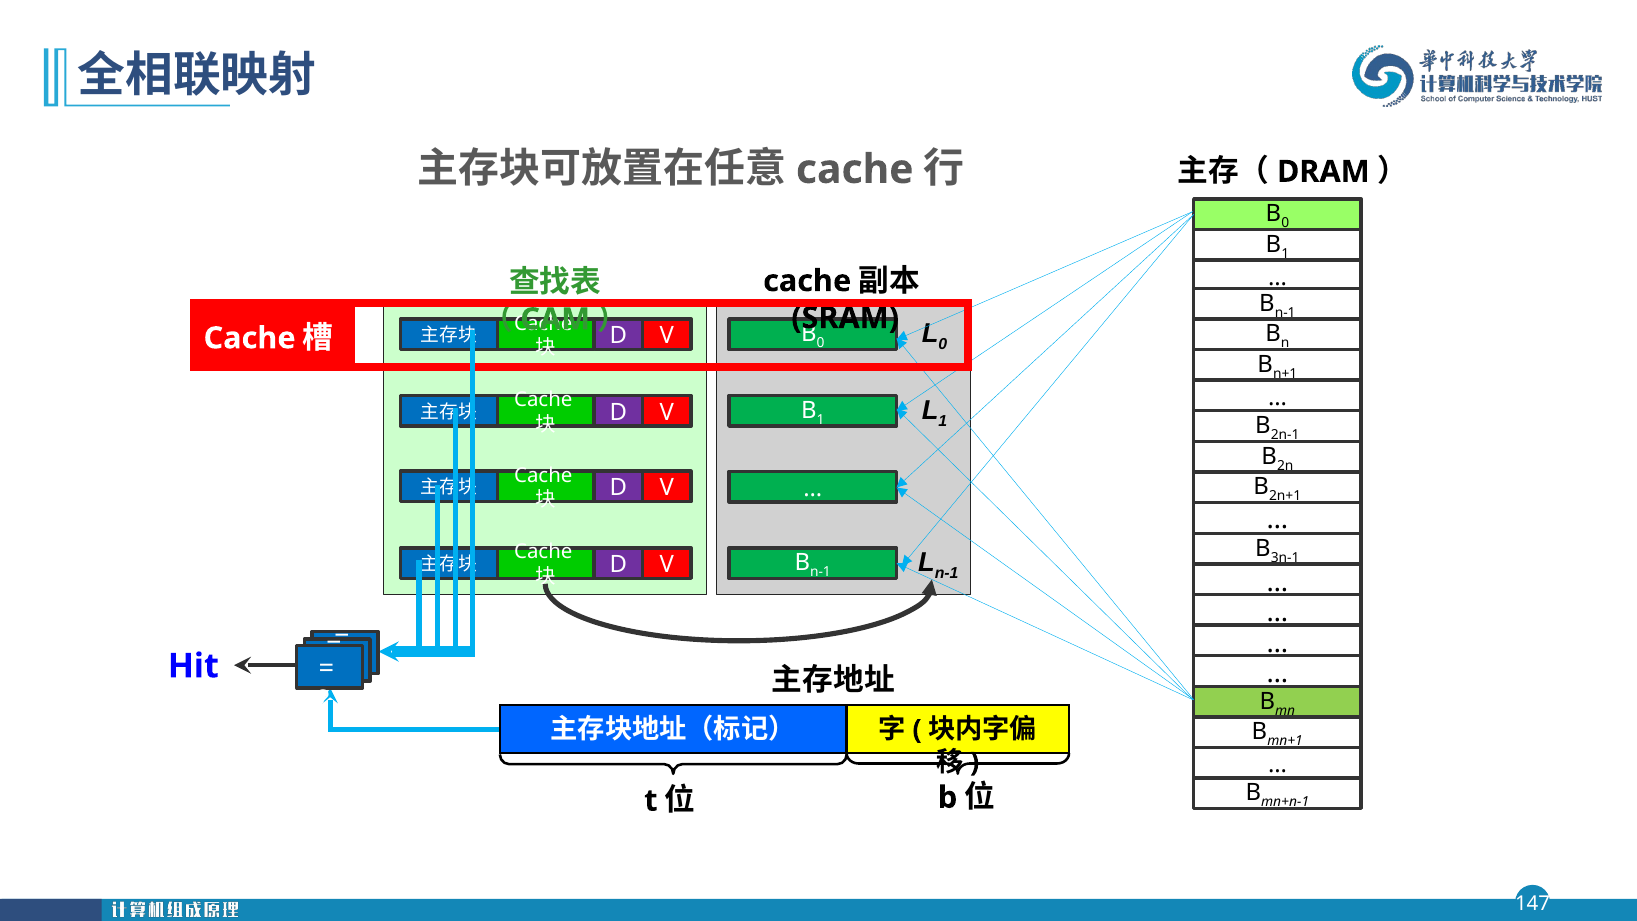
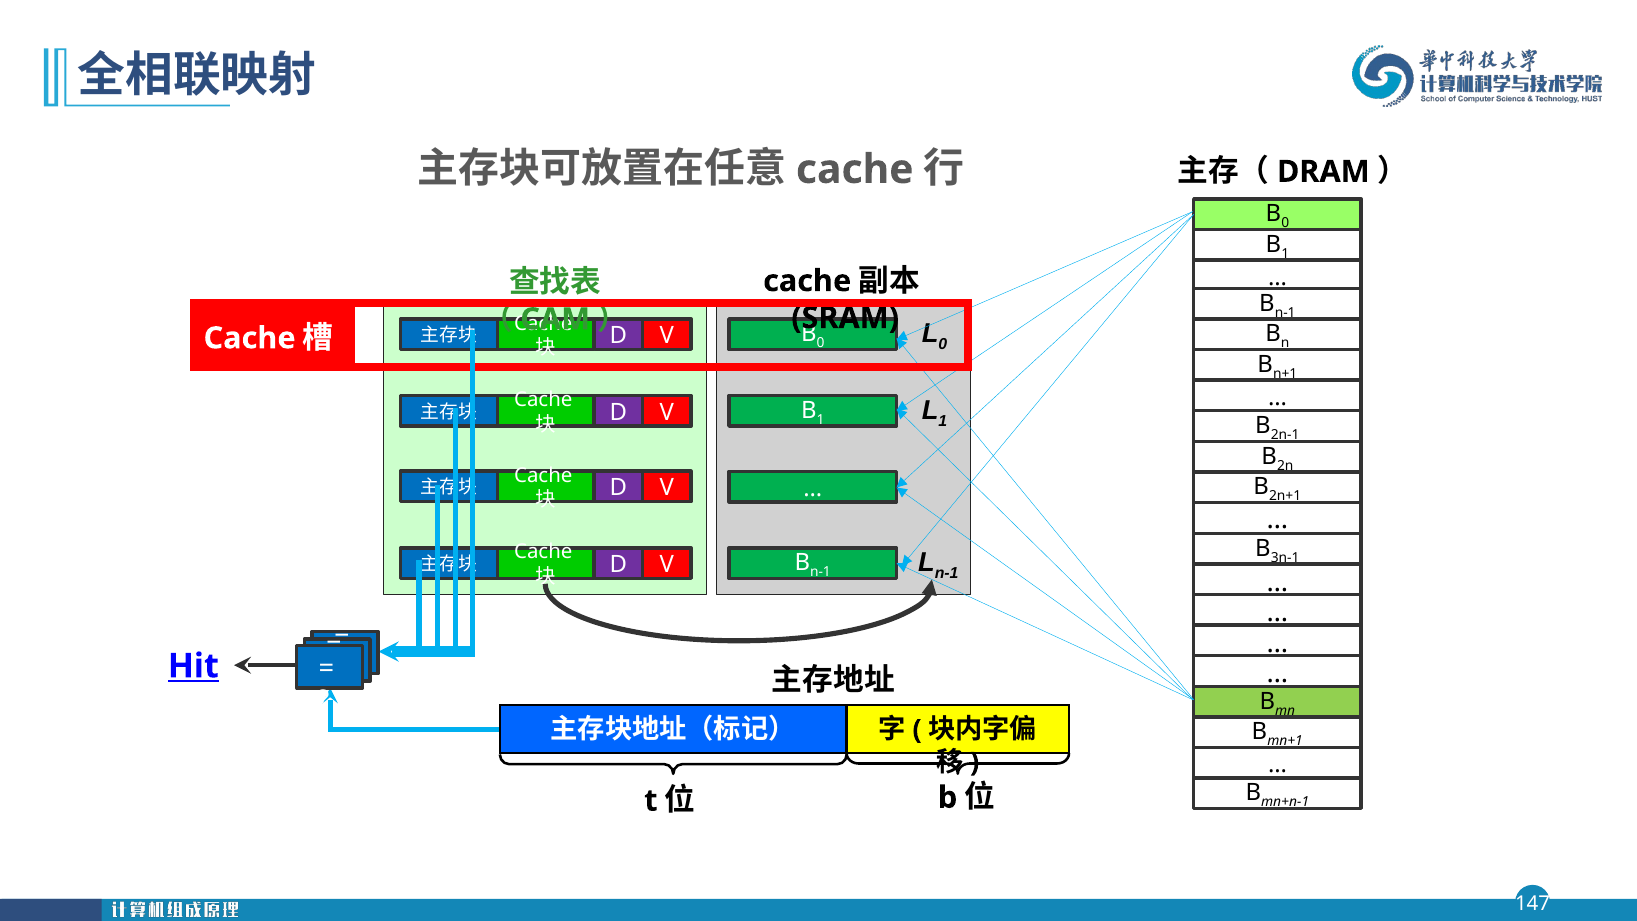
Hit underline: none -> present
